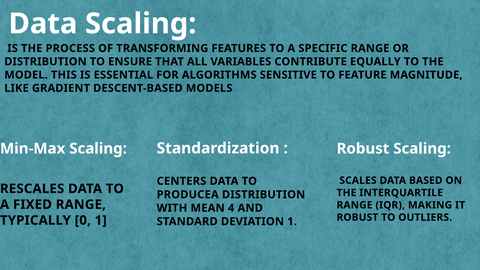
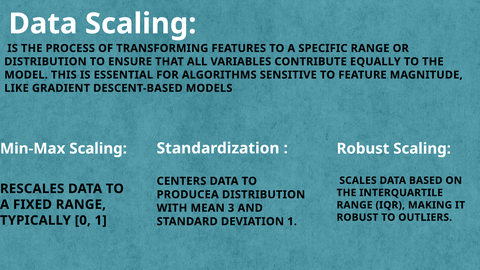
4: 4 -> 3
